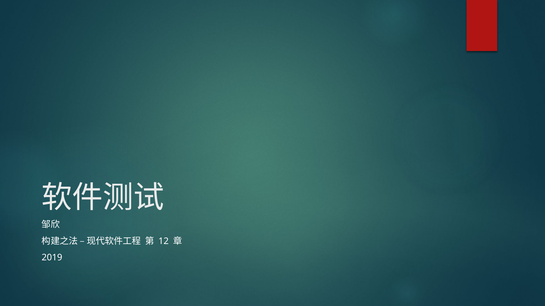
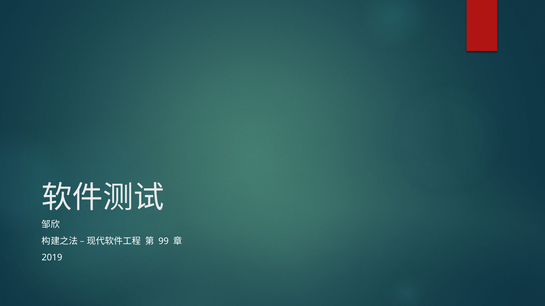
12: 12 -> 99
